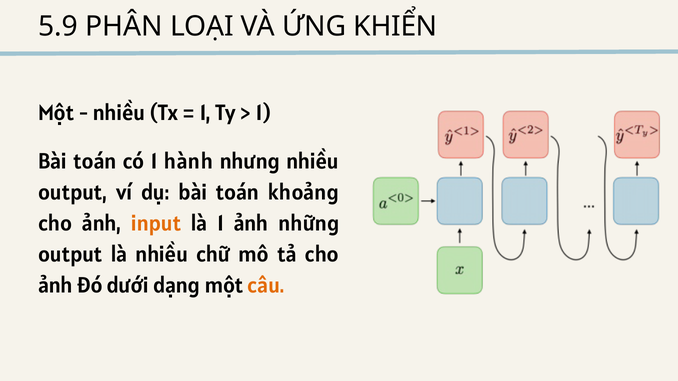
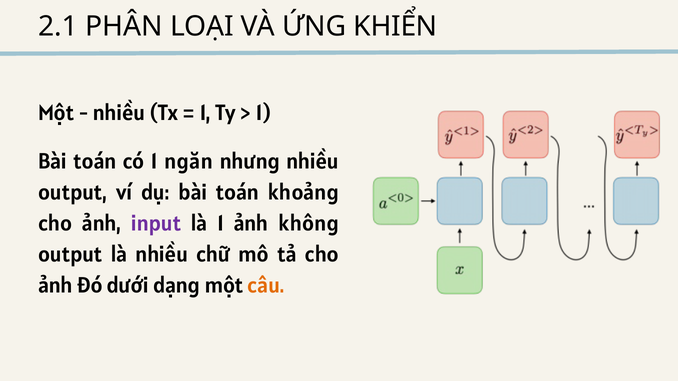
5.9: 5.9 -> 2.1
hành: hành -> ngăn
input colour: orange -> purple
những: những -> không
